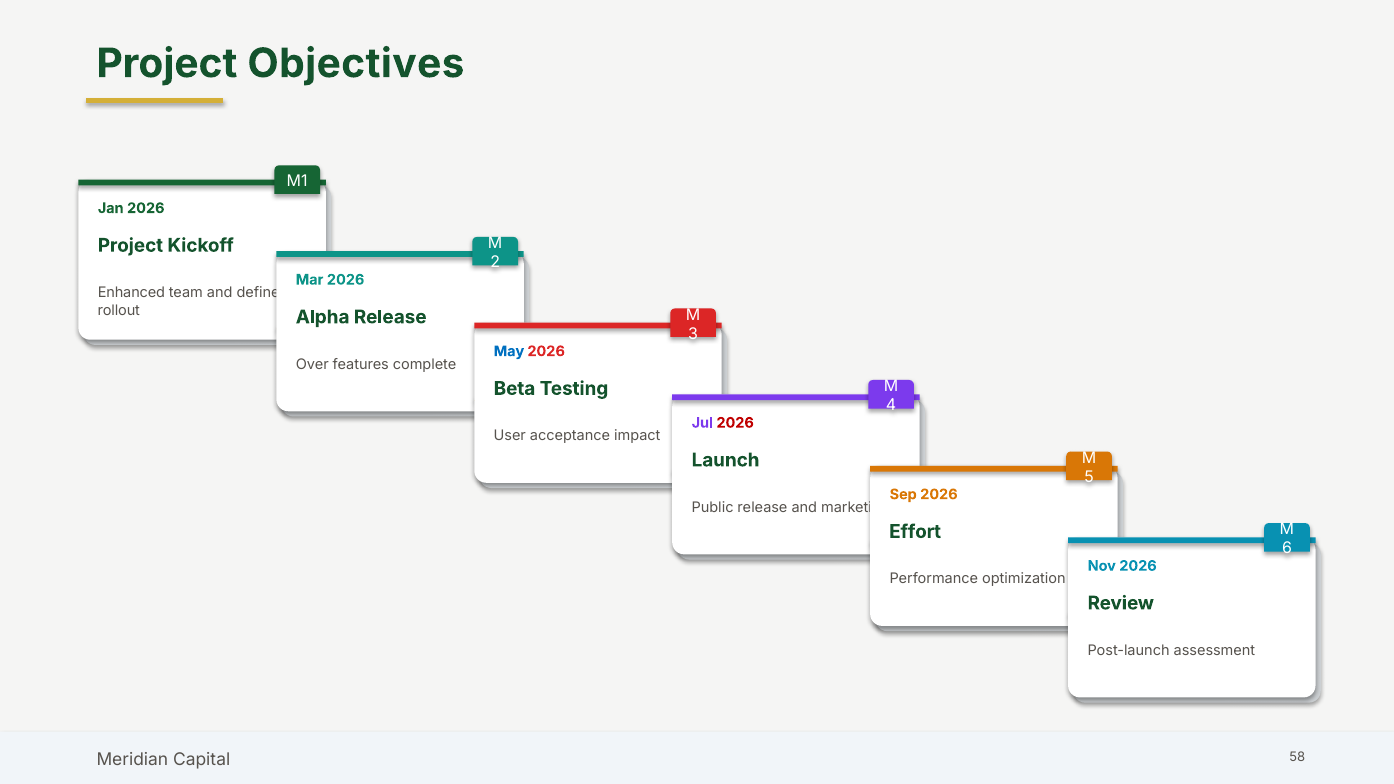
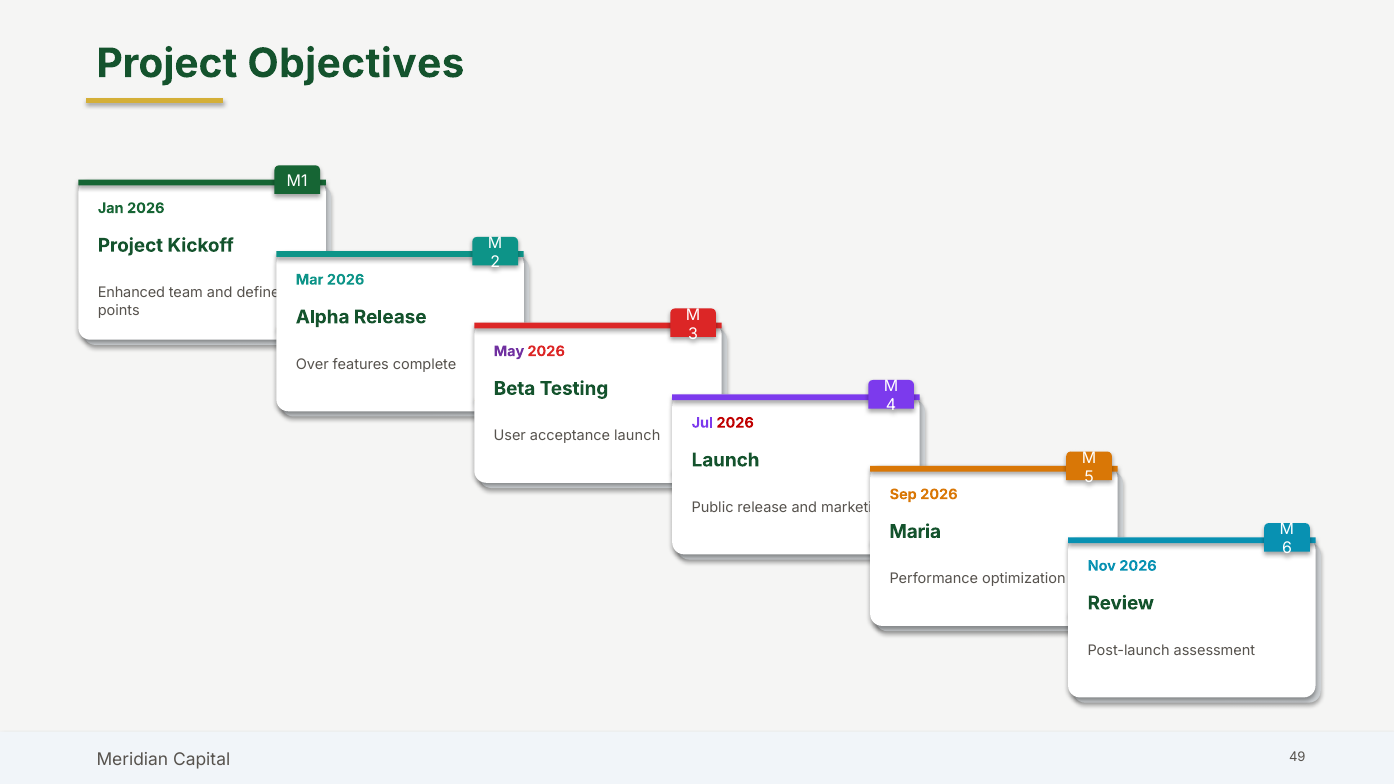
rollout: rollout -> points
May colour: blue -> purple
acceptance impact: impact -> launch
Effort: Effort -> Maria
58: 58 -> 49
